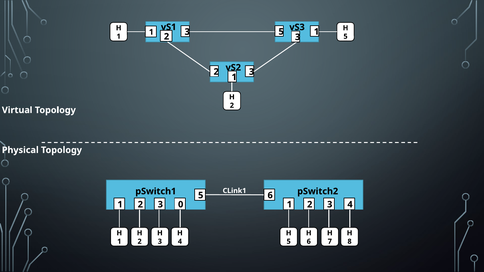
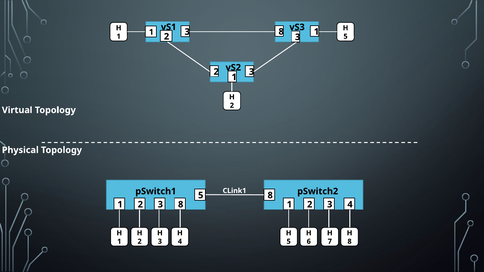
5 at (281, 32): 5 -> 8
5 6: 6 -> 8
0 at (181, 205): 0 -> 8
